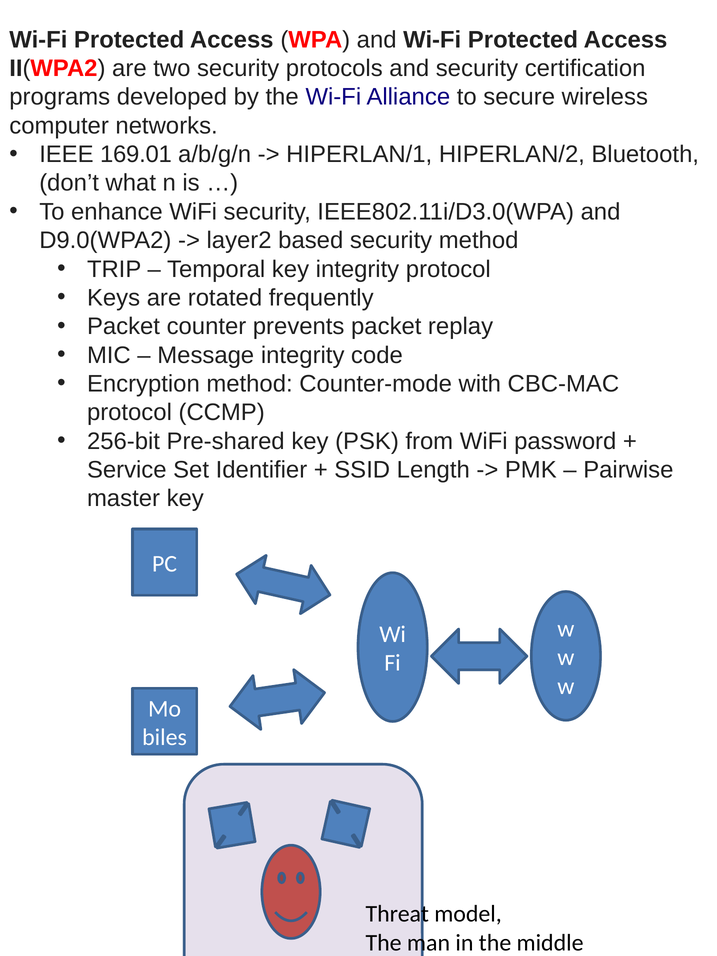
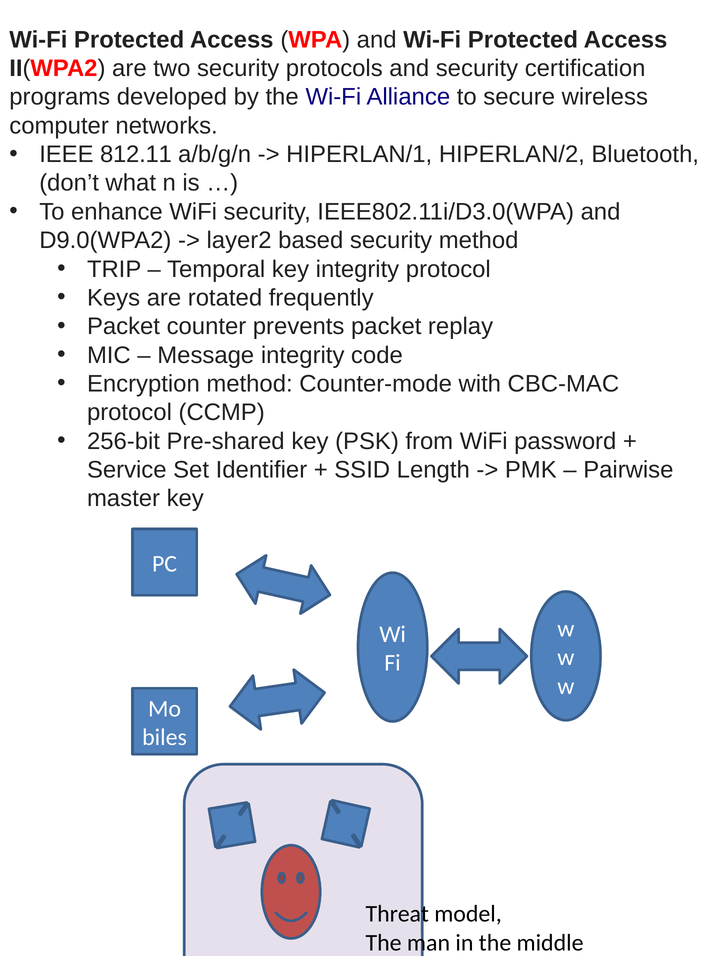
169.01: 169.01 -> 812.11
